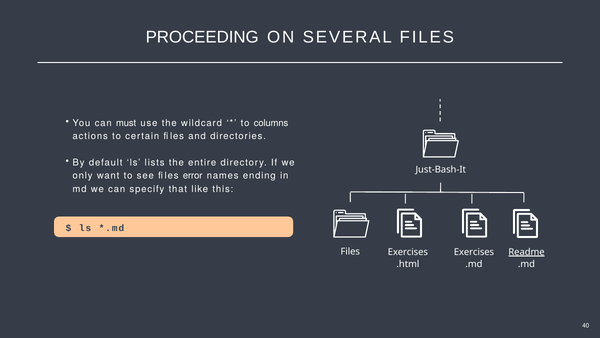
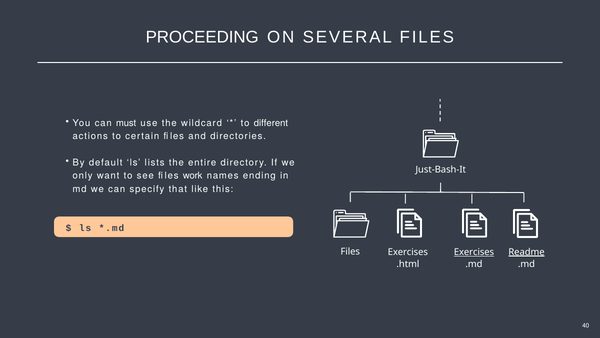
columns: columns -> different
error: error -> work
Exercises at (474, 252) underline: none -> present
